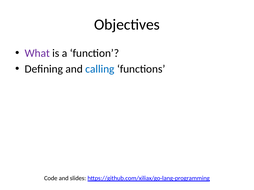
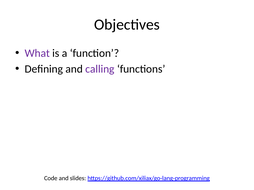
calling colour: blue -> purple
